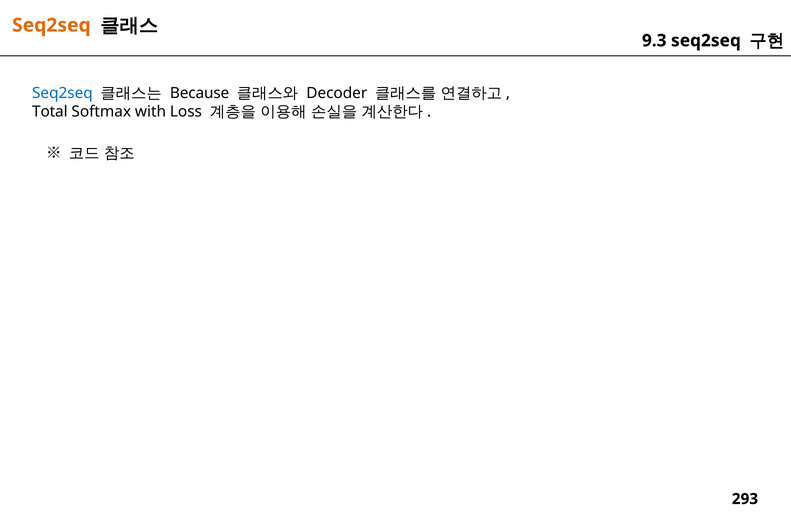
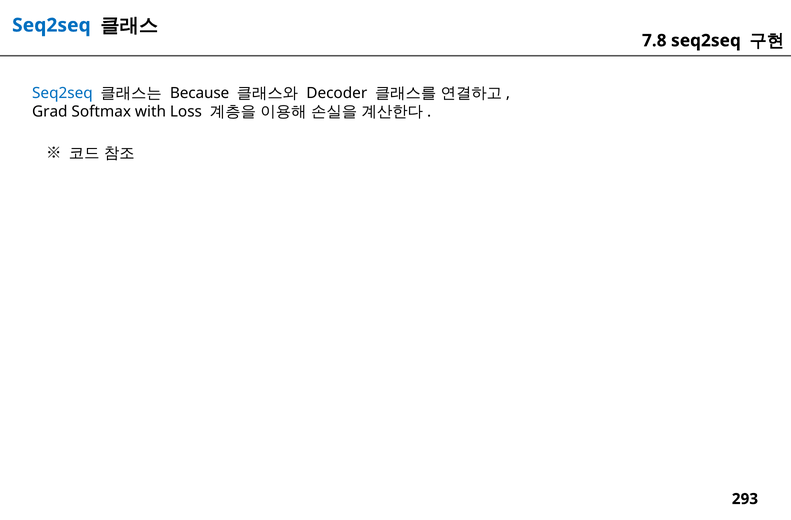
Seq2seq at (51, 25) colour: orange -> blue
9.3: 9.3 -> 7.8
Total: Total -> Grad
